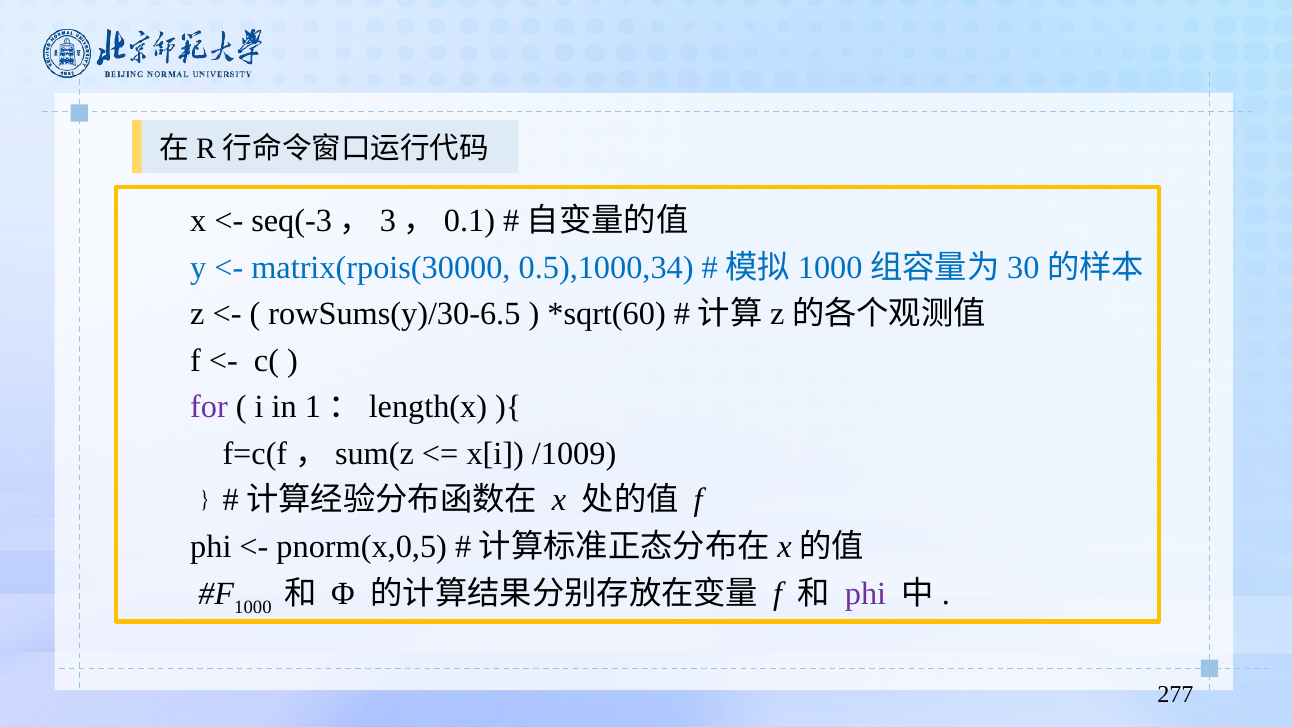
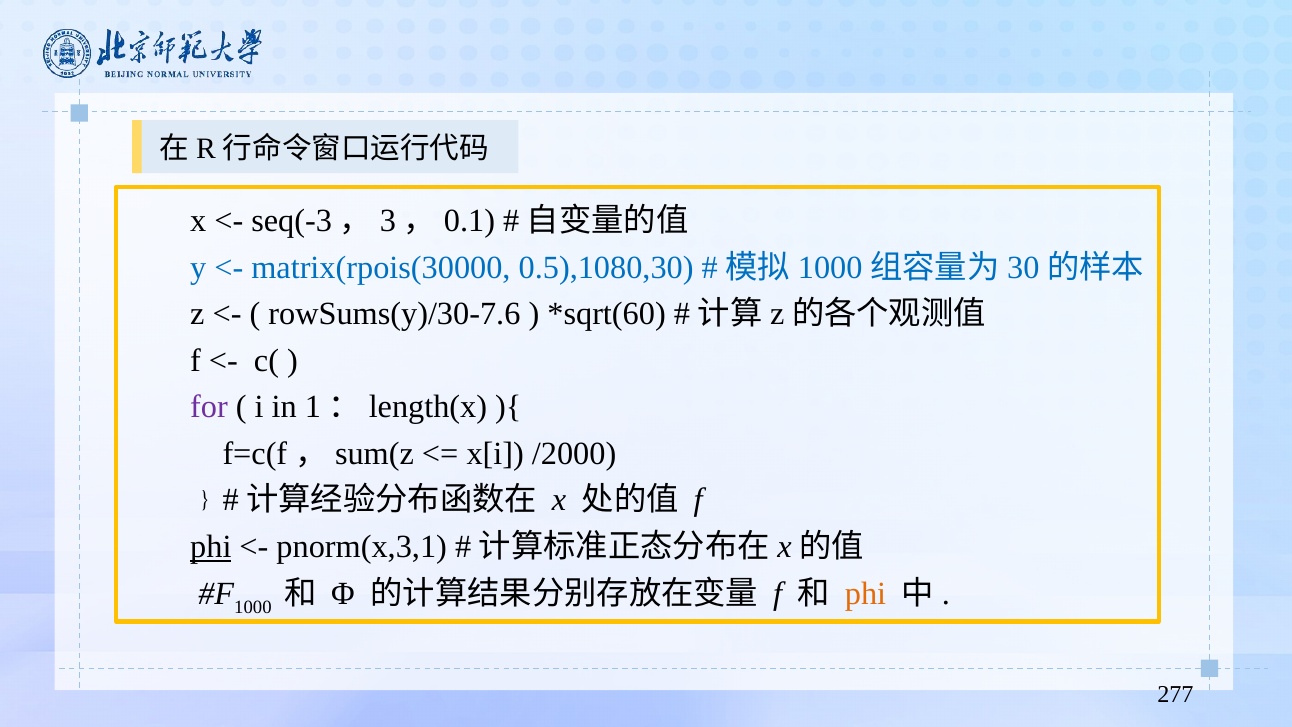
0.5),1000,34: 0.5),1000,34 -> 0.5),1080,30
rowSums(y)/30-6.5: rowSums(y)/30-6.5 -> rowSums(y)/30-7.6
/1009: /1009 -> /2000
phi at (211, 547) underline: none -> present
pnorm(x,0,5: pnorm(x,0,5 -> pnorm(x,3,1
phi at (866, 594) colour: purple -> orange
